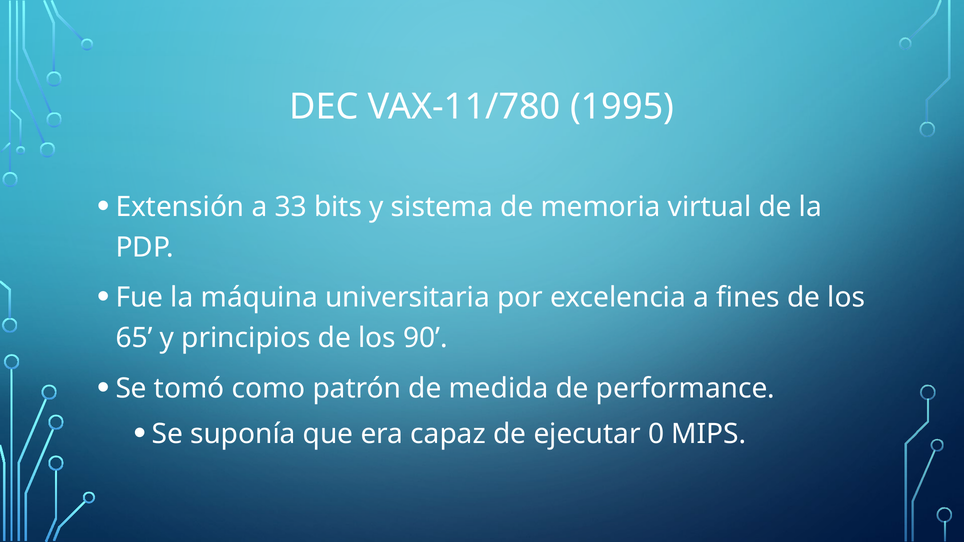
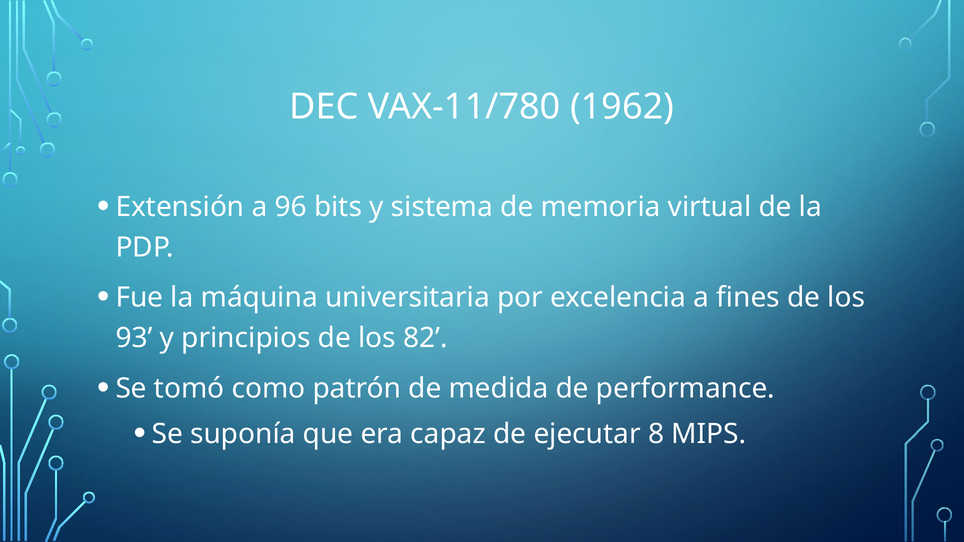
1995: 1995 -> 1962
33: 33 -> 96
65: 65 -> 93
90: 90 -> 82
0: 0 -> 8
